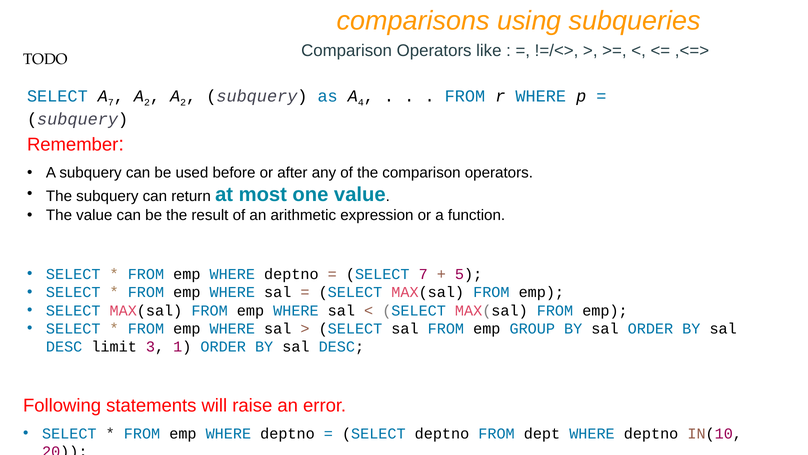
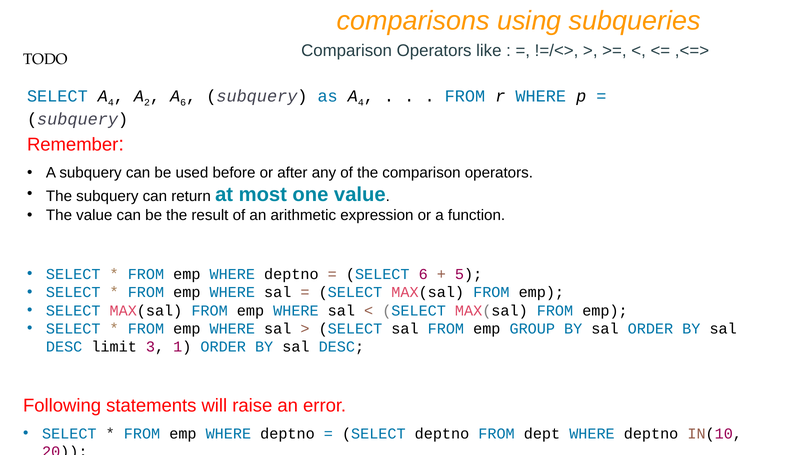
SELECT A 7: 7 -> 4
2 at (183, 102): 2 -> 6
SELECT 7: 7 -> 6
